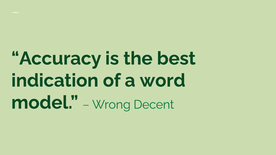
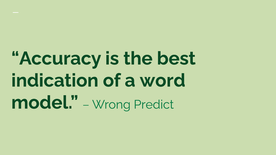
Decent: Decent -> Predict
